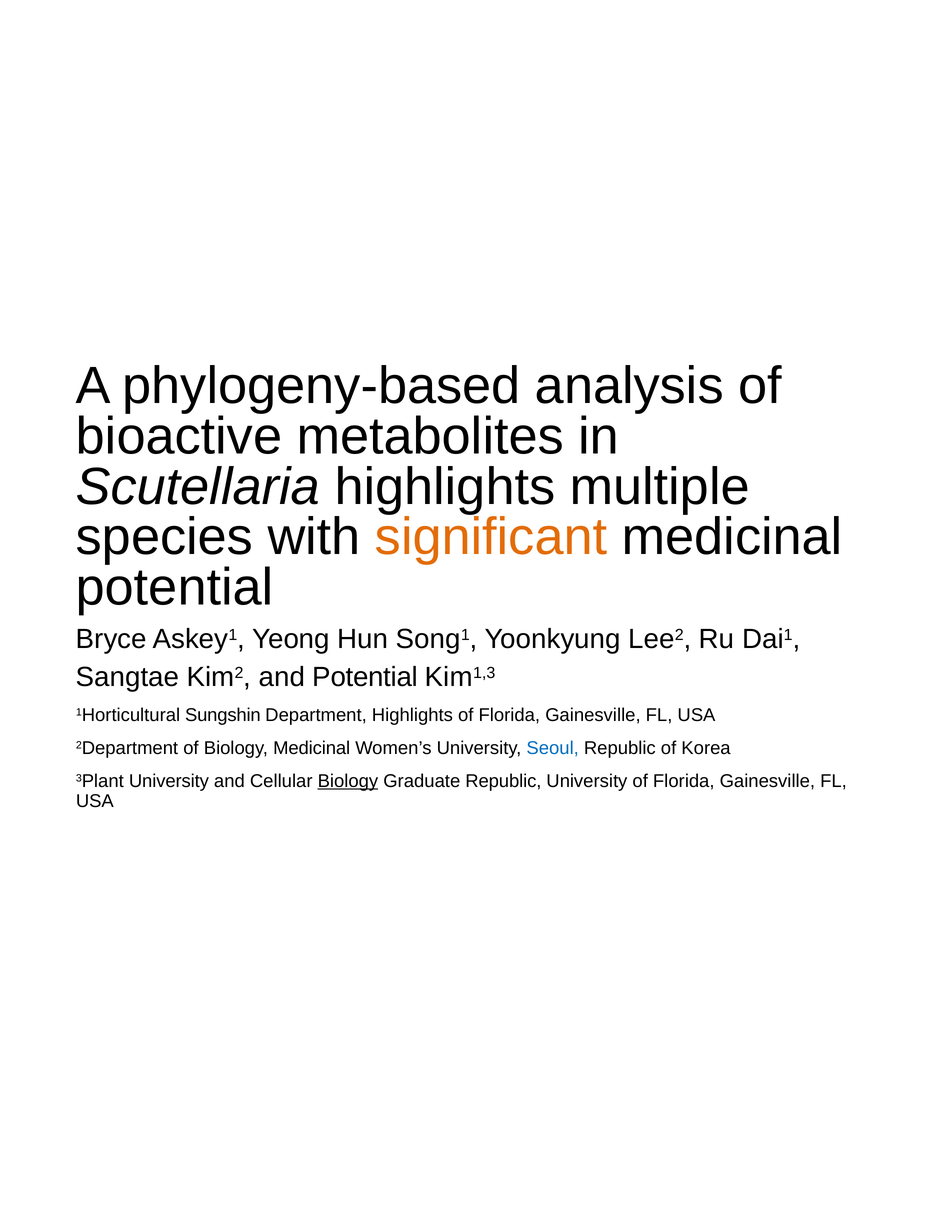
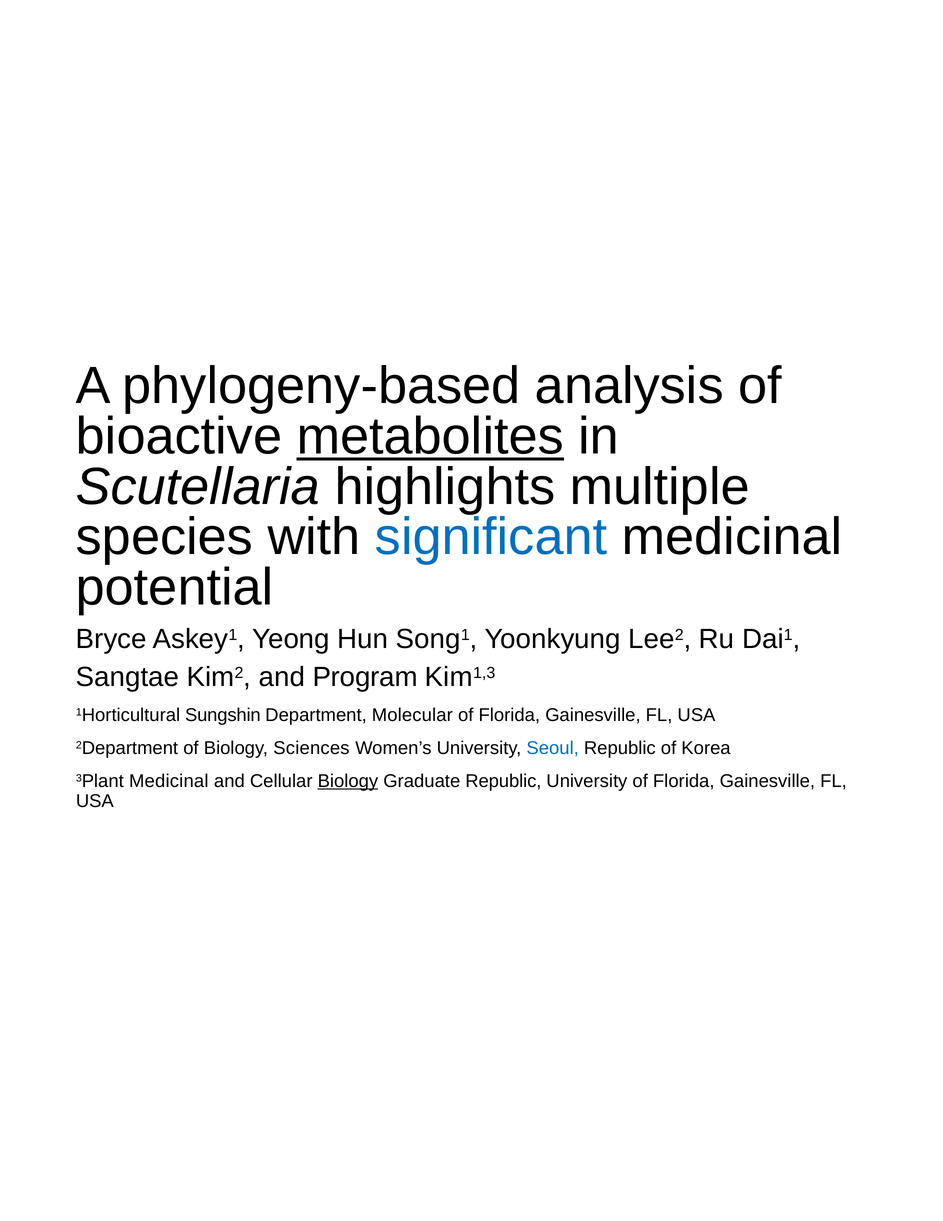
metabolites underline: none -> present
significant colour: orange -> blue
and Potential: Potential -> Program
Department Highlights: Highlights -> Molecular
Biology Medicinal: Medicinal -> Sciences
3Plant University: University -> Medicinal
